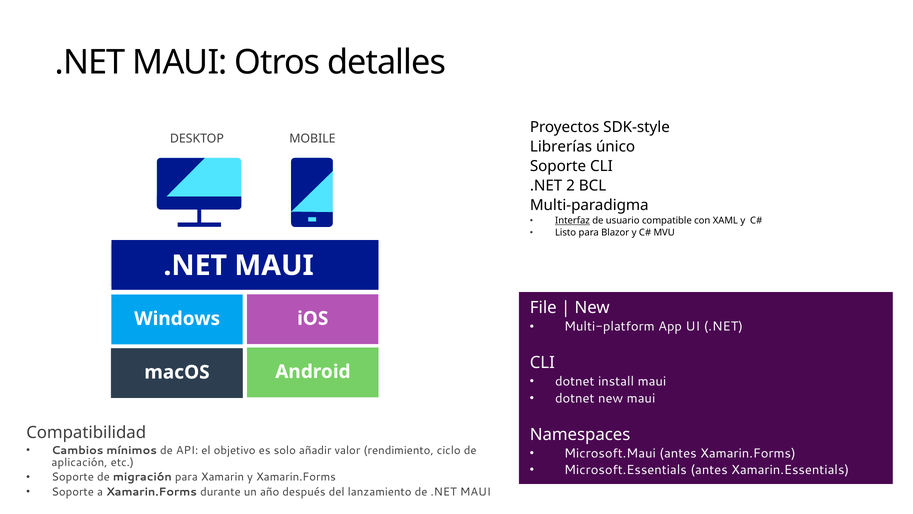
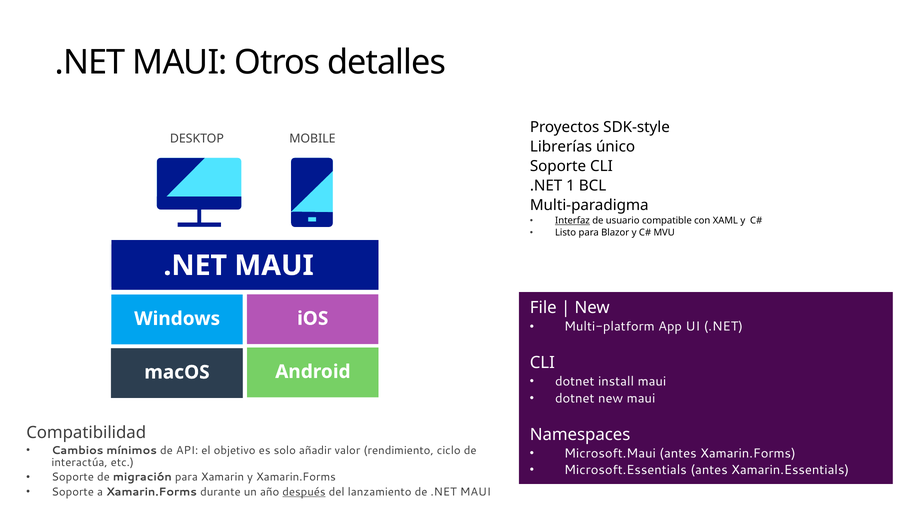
2: 2 -> 1
aplicación: aplicación -> interactúa
después underline: none -> present
